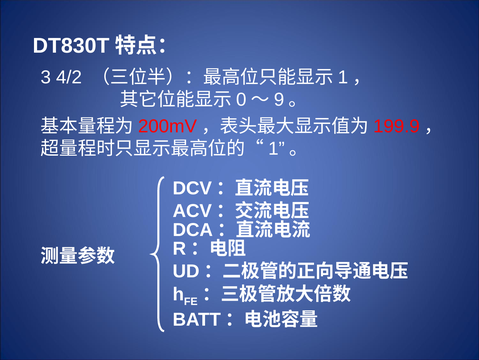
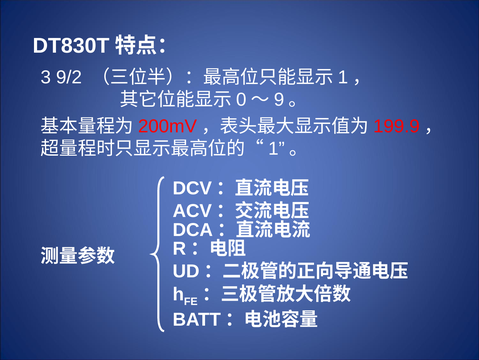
4/2: 4/2 -> 9/2
